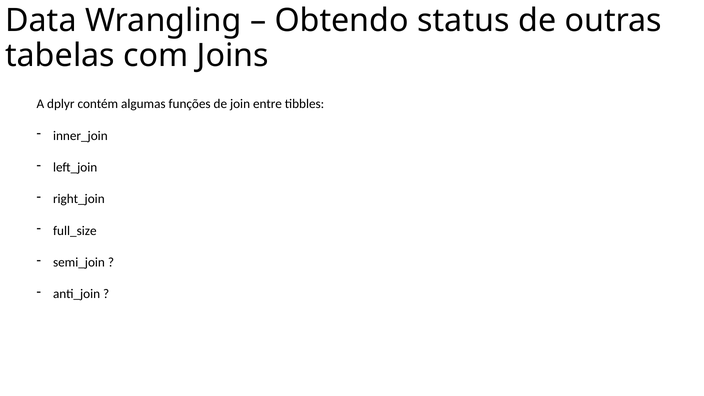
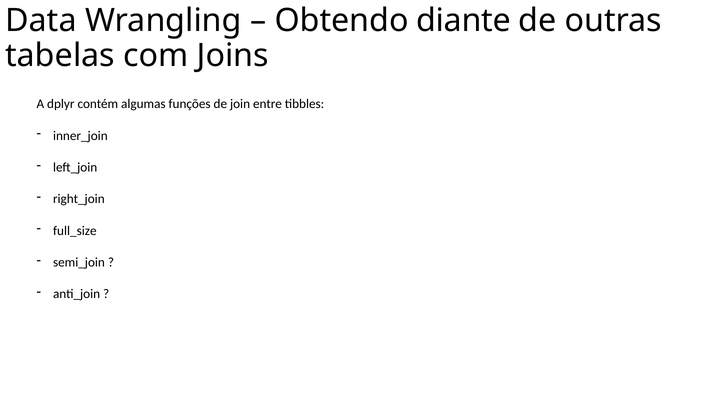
status: status -> diante
